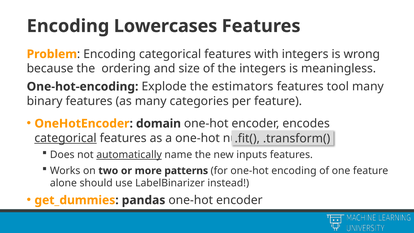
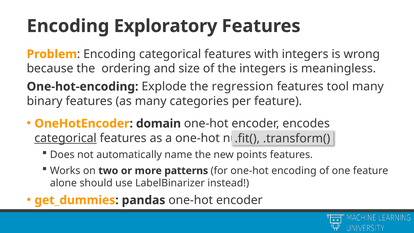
Lowercases: Lowercases -> Exploratory
estimators: estimators -> regression
automatically underline: present -> none
inputs: inputs -> points
